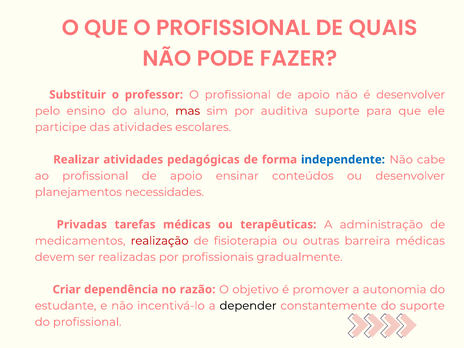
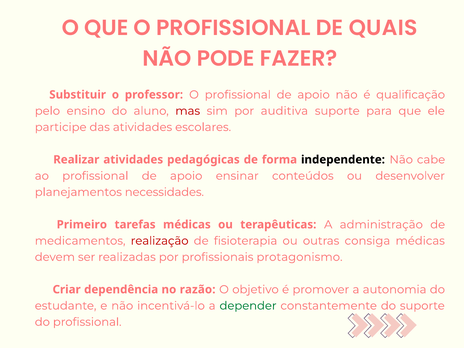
é desenvolver: desenvolver -> qualificação
independente colour: blue -> black
Privadas: Privadas -> Primeiro
barreira: barreira -> consiga
gradualmente: gradualmente -> protagonismo
depender colour: black -> green
